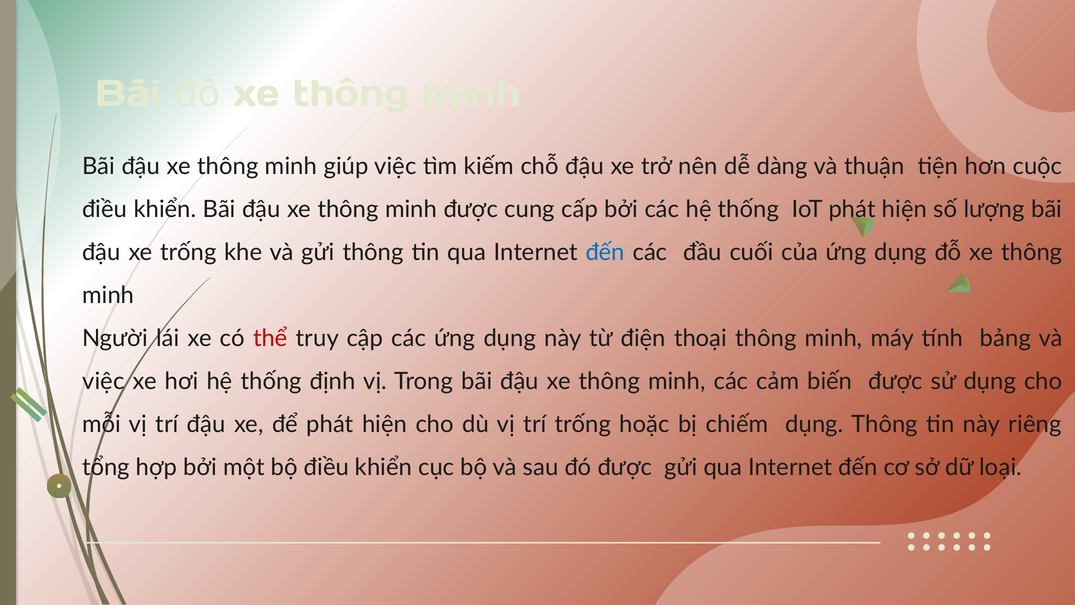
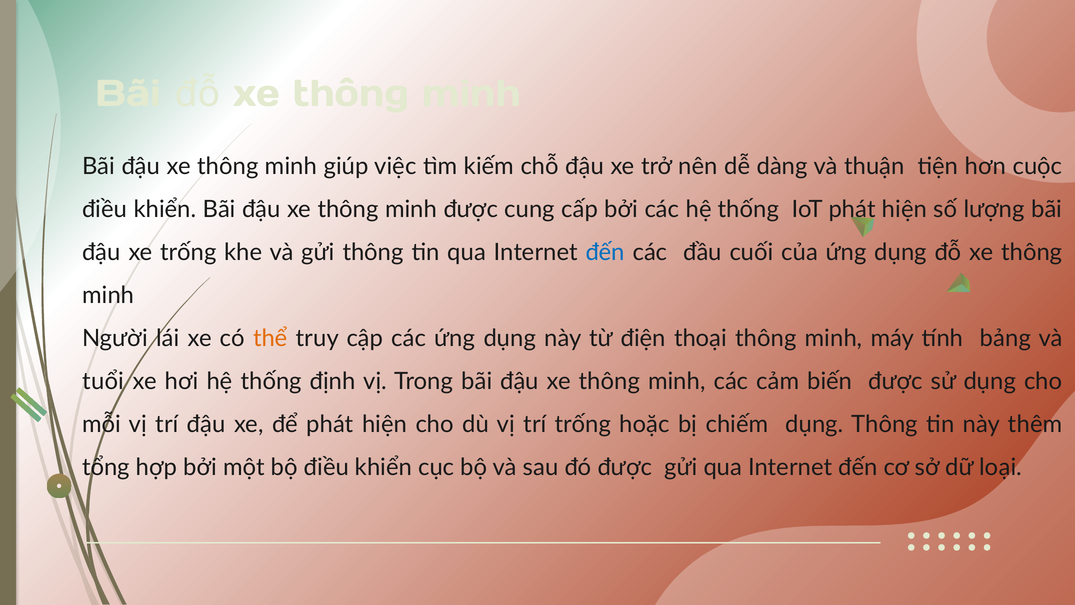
thể colour: red -> orange
việc at (103, 381): việc -> tuổi
riêng: riêng -> thêm
